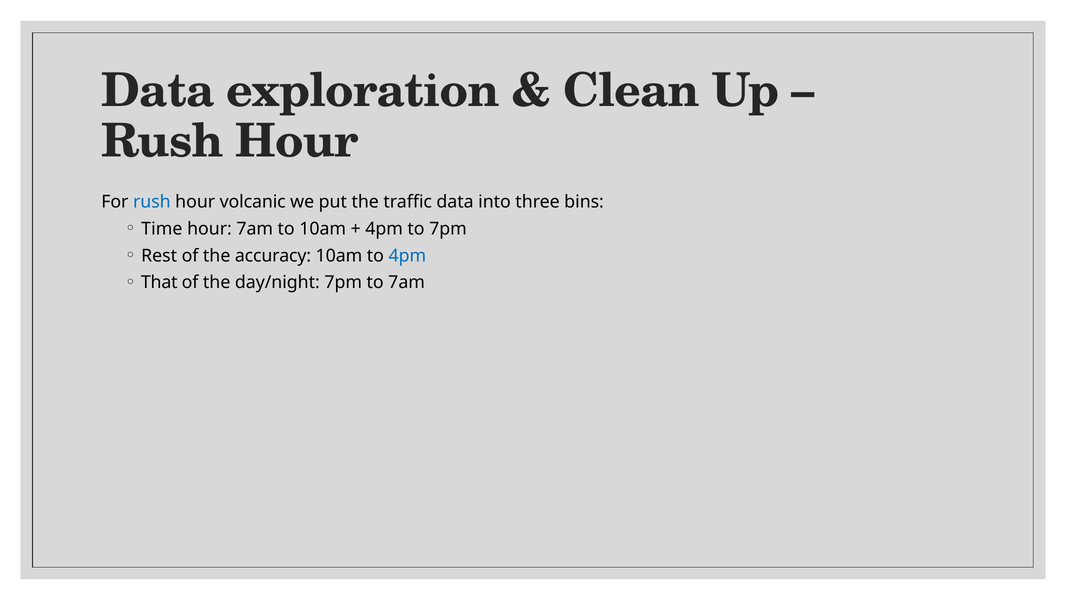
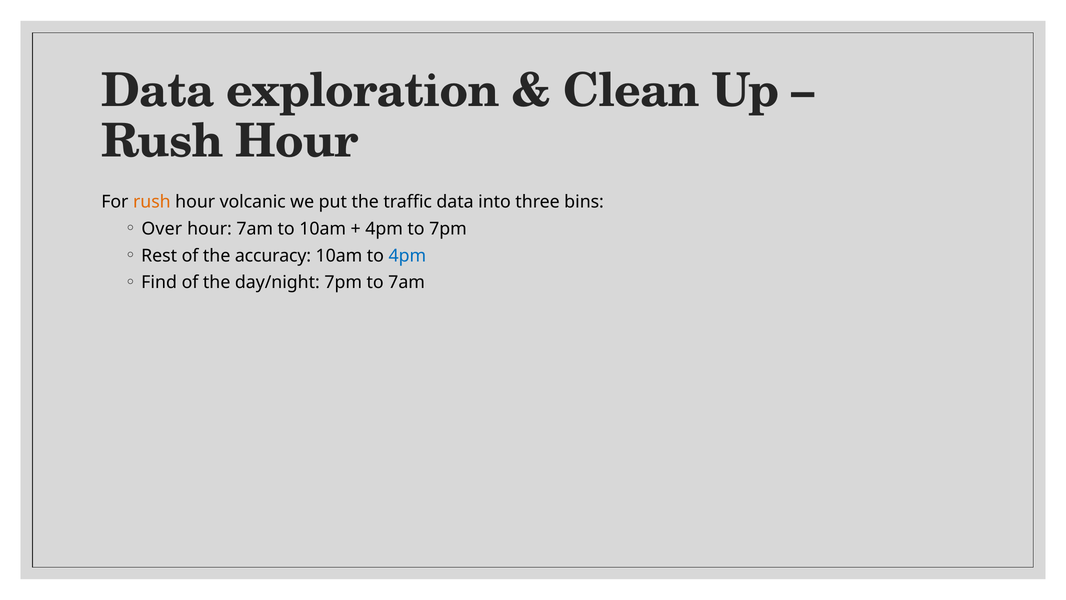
rush at (152, 202) colour: blue -> orange
Time: Time -> Over
That: That -> Find
